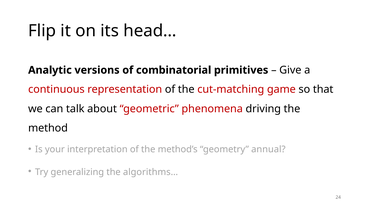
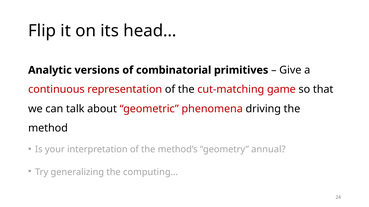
algorithms…: algorithms… -> computing…
